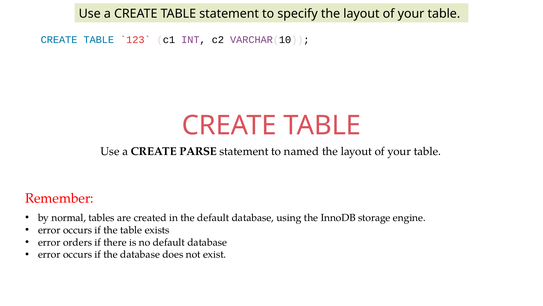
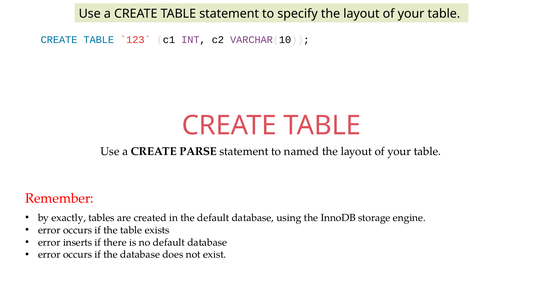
normal: normal -> exactly
orders: orders -> inserts
